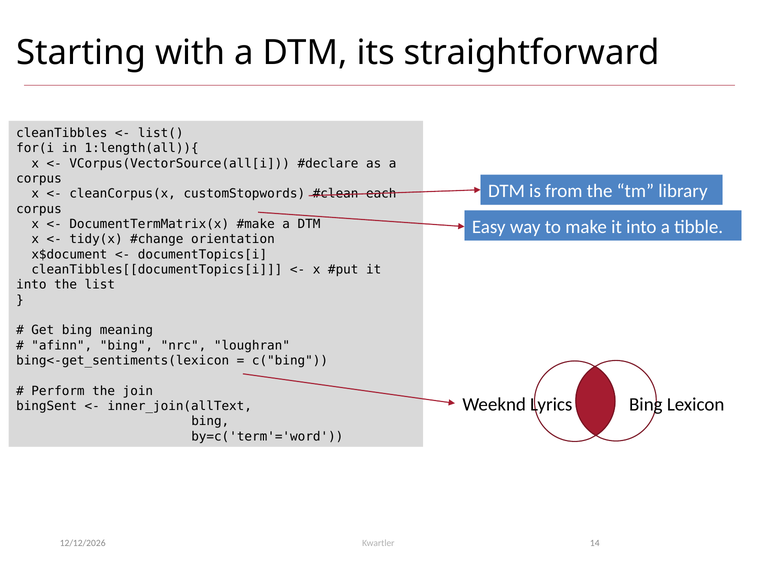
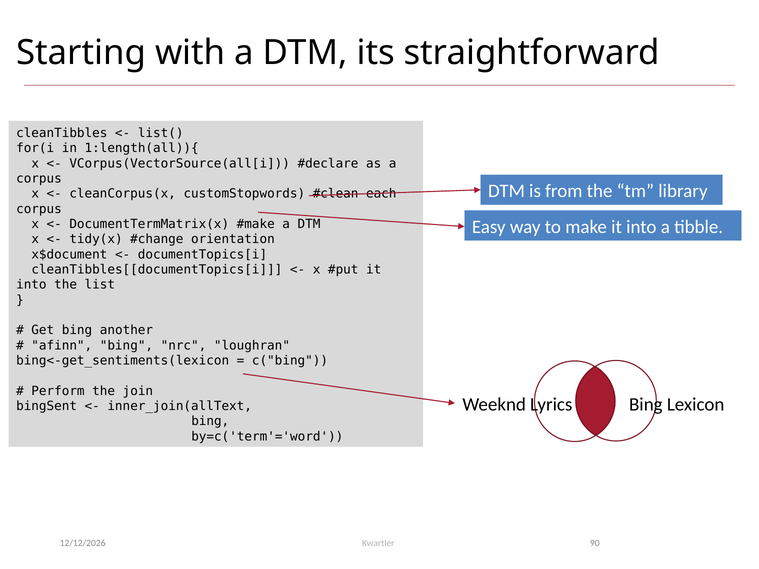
meaning: meaning -> another
14: 14 -> 90
